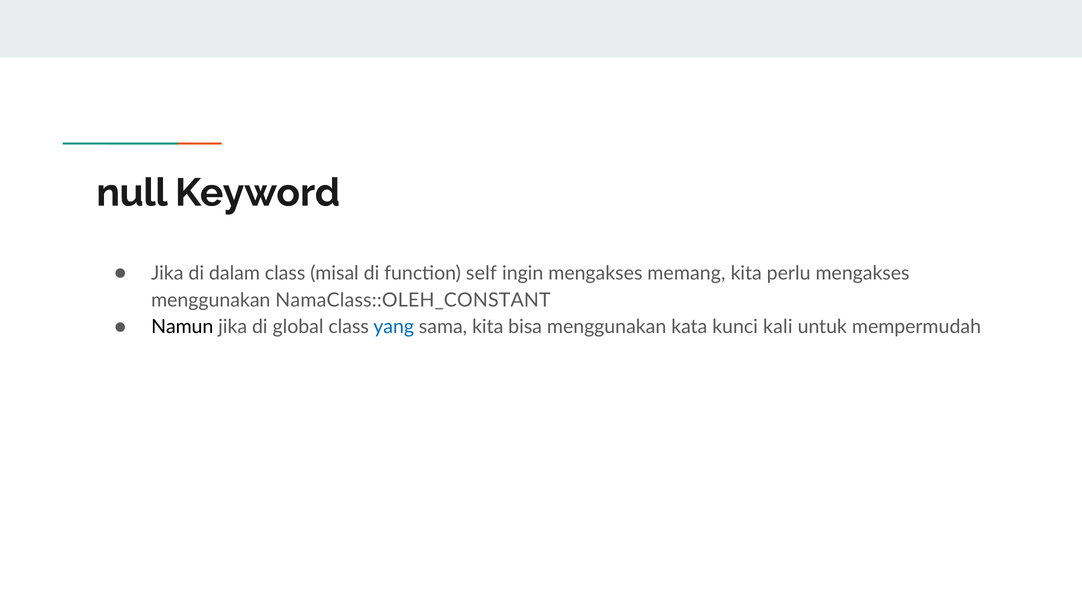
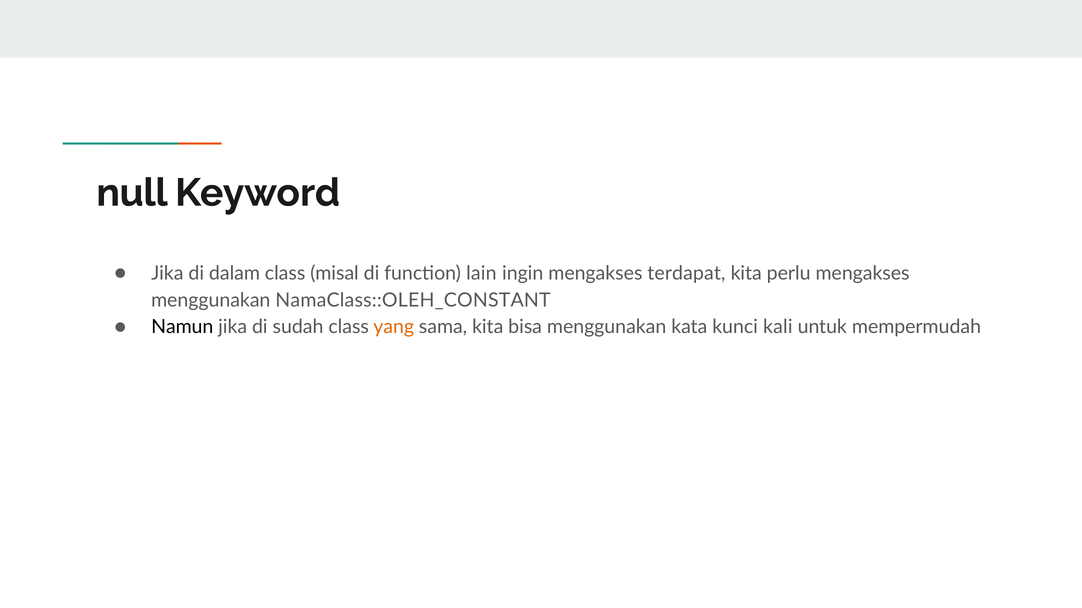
self: self -> lain
memang: memang -> terdapat
global: global -> sudah
yang colour: blue -> orange
